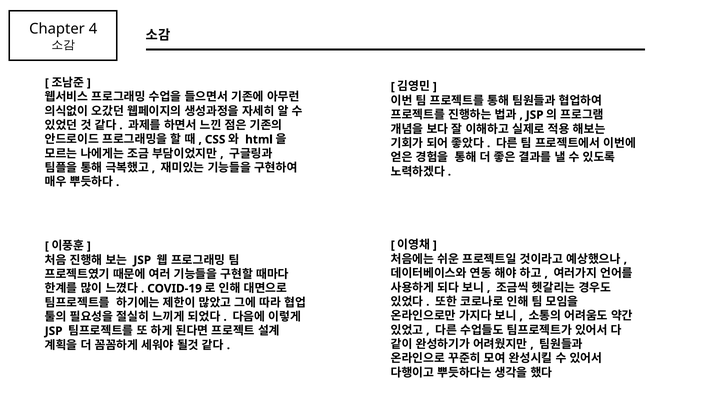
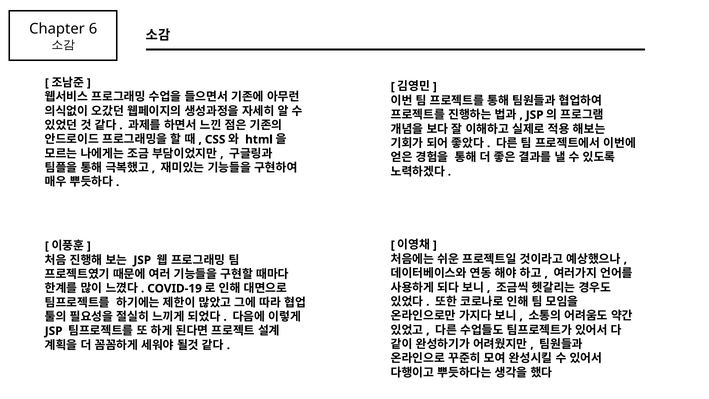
4: 4 -> 6
